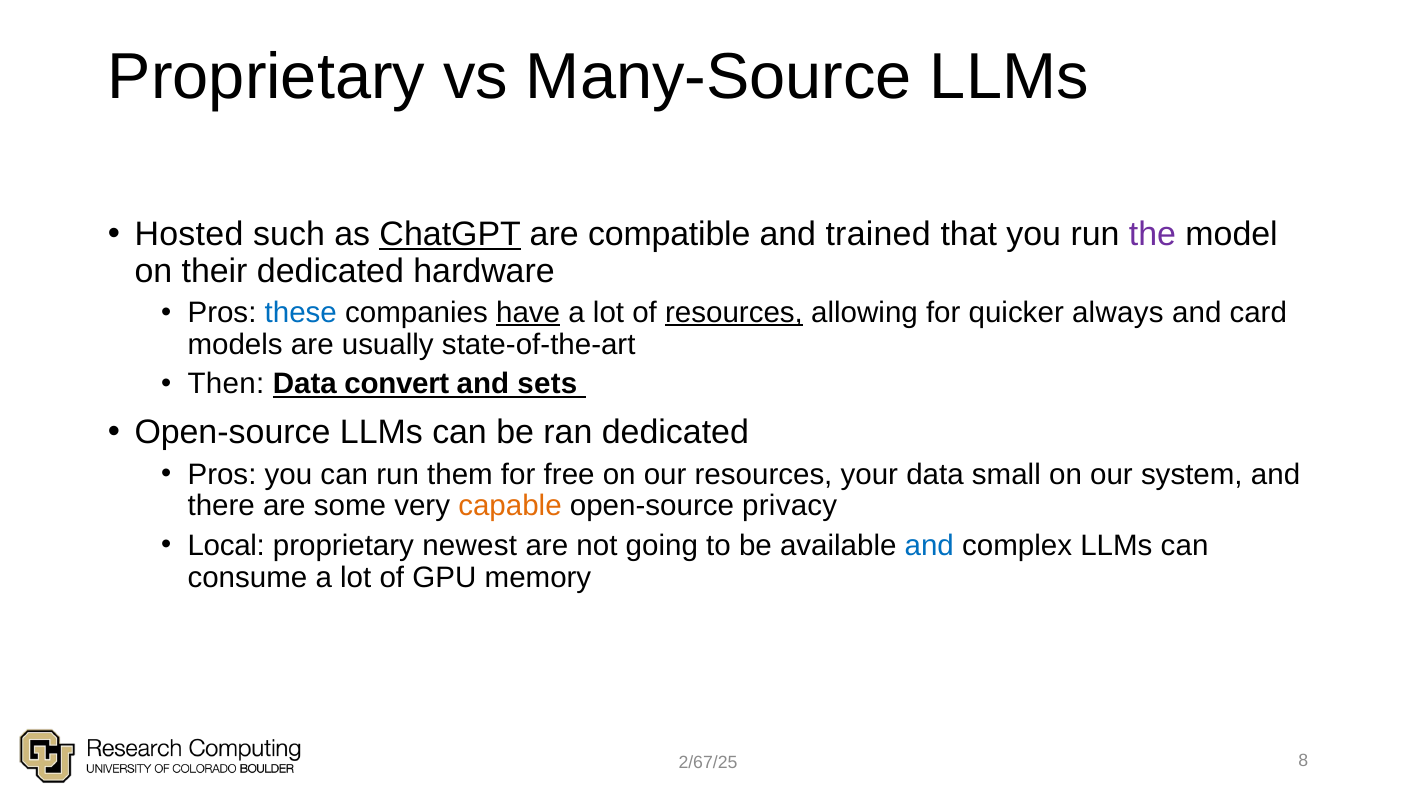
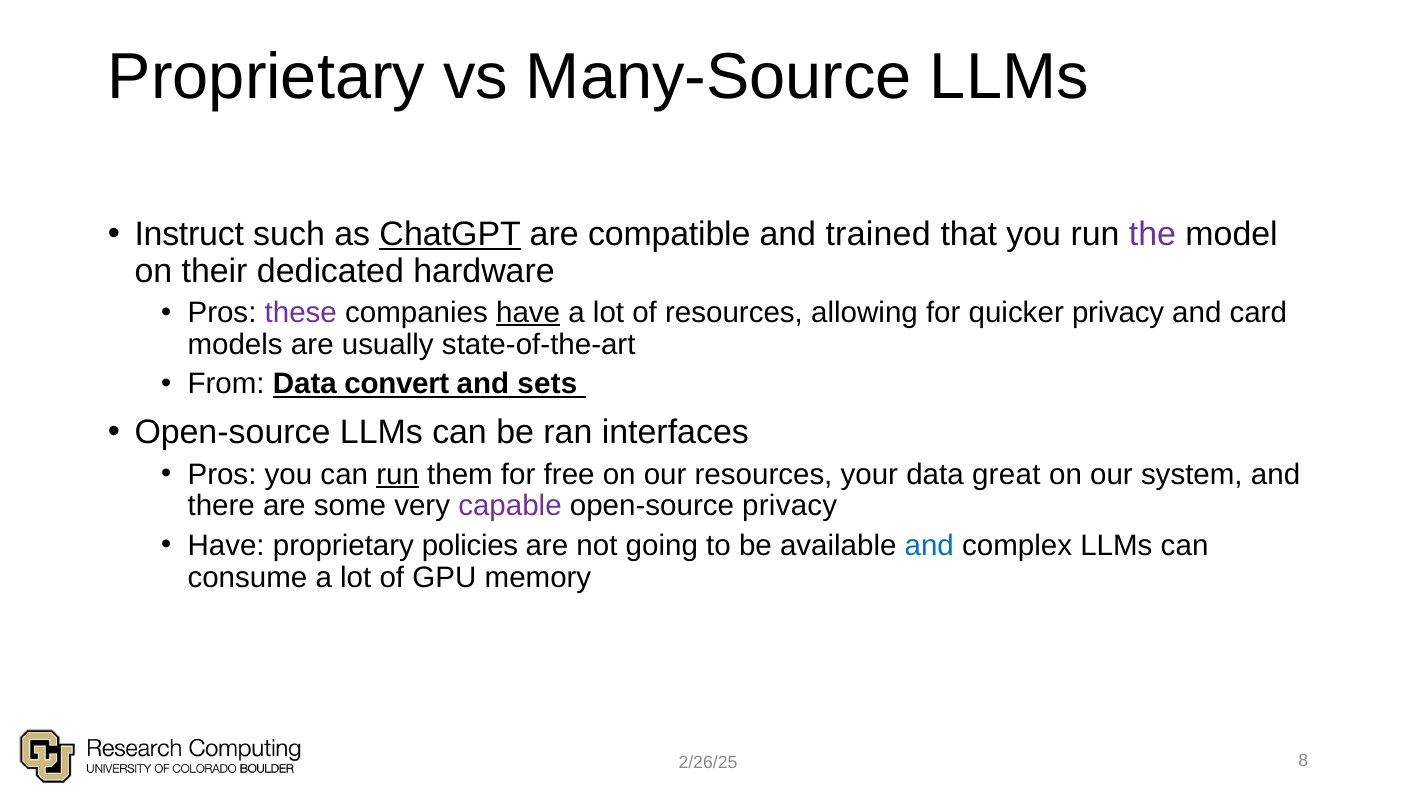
Hosted: Hosted -> Instruct
these colour: blue -> purple
resources at (734, 312) underline: present -> none
quicker always: always -> privacy
Then: Then -> From
ran dedicated: dedicated -> interfaces
run at (398, 474) underline: none -> present
small: small -> great
capable colour: orange -> purple
Local at (226, 545): Local -> Have
newest: newest -> policies
2/67/25: 2/67/25 -> 2/26/25
